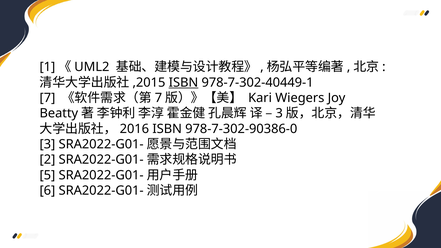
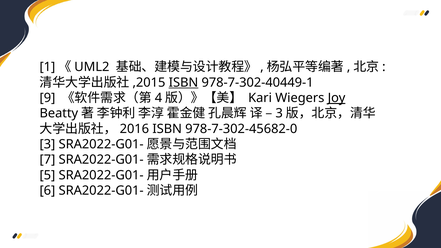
7 at (47, 98): 7 -> 9
7 at (158, 98): 7 -> 4
Joy underline: none -> present
978-7-302-90386-0: 978-7-302-90386-0 -> 978-7-302-45682-0
2: 2 -> 7
